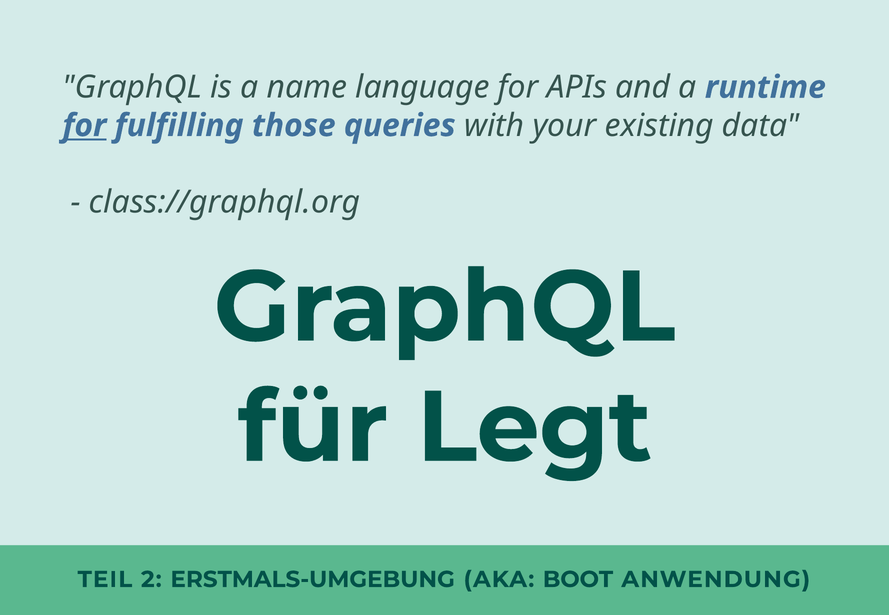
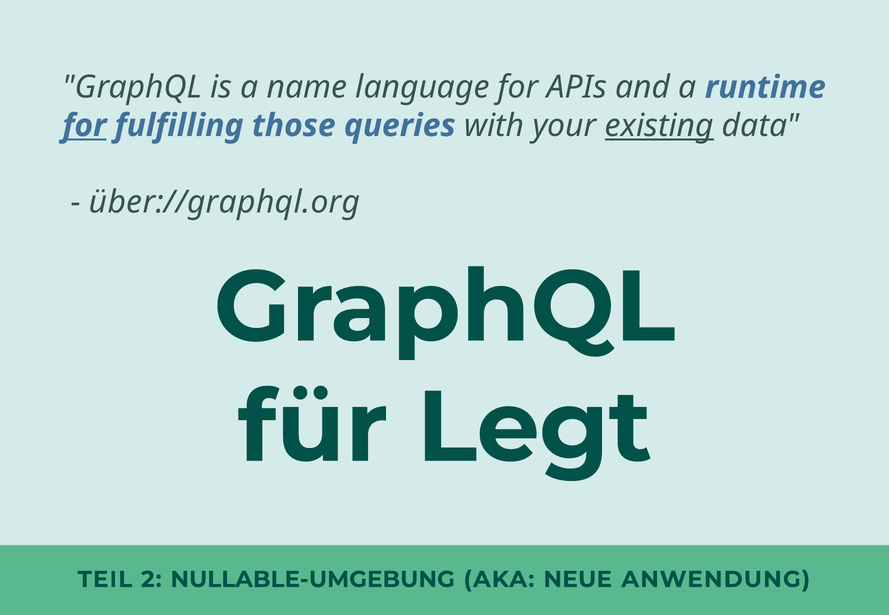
existing underline: none -> present
class://graphql.org: class://graphql.org -> über://graphql.org
ERSTMALS-UMGEBUNG: ERSTMALS-UMGEBUNG -> NULLABLE-UMGEBUNG
BOOT: BOOT -> NEUE
